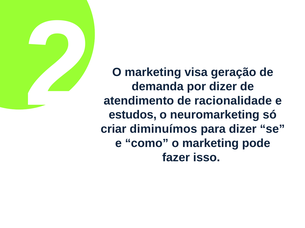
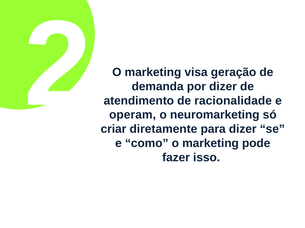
estudos: estudos -> operam
diminuímos: diminuímos -> diretamente
